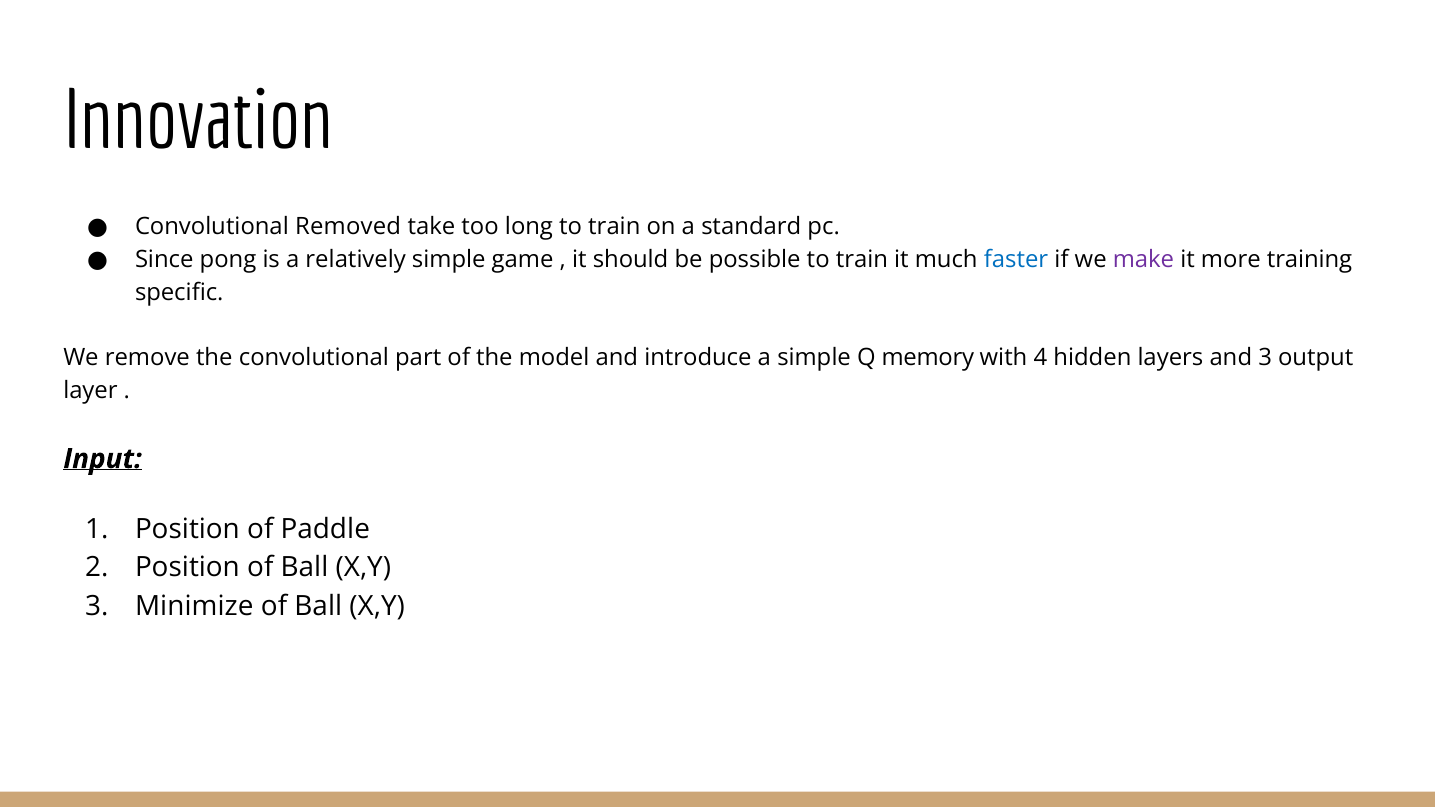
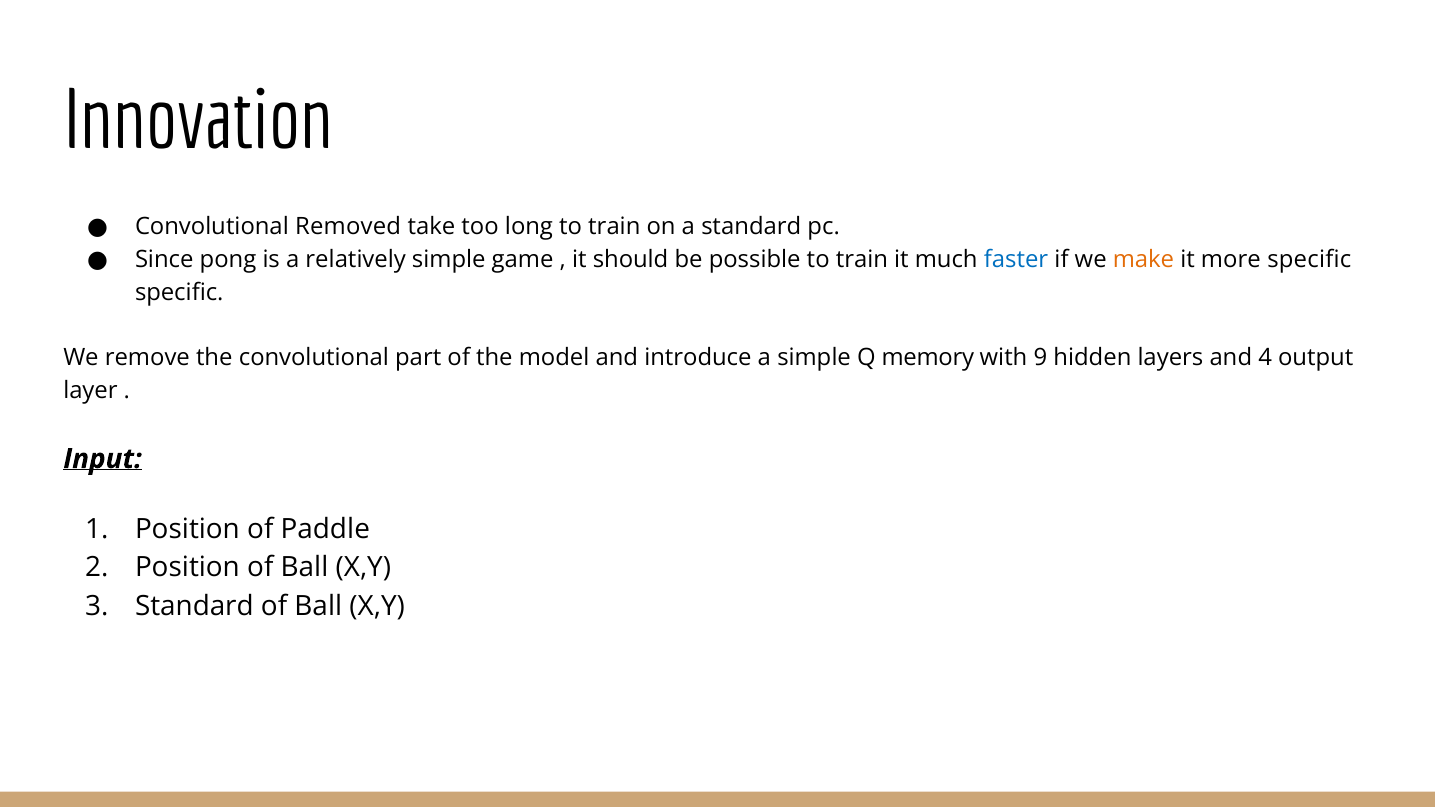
make colour: purple -> orange
more training: training -> specific
4: 4 -> 9
and 3: 3 -> 4
Minimize at (194, 606): Minimize -> Standard
